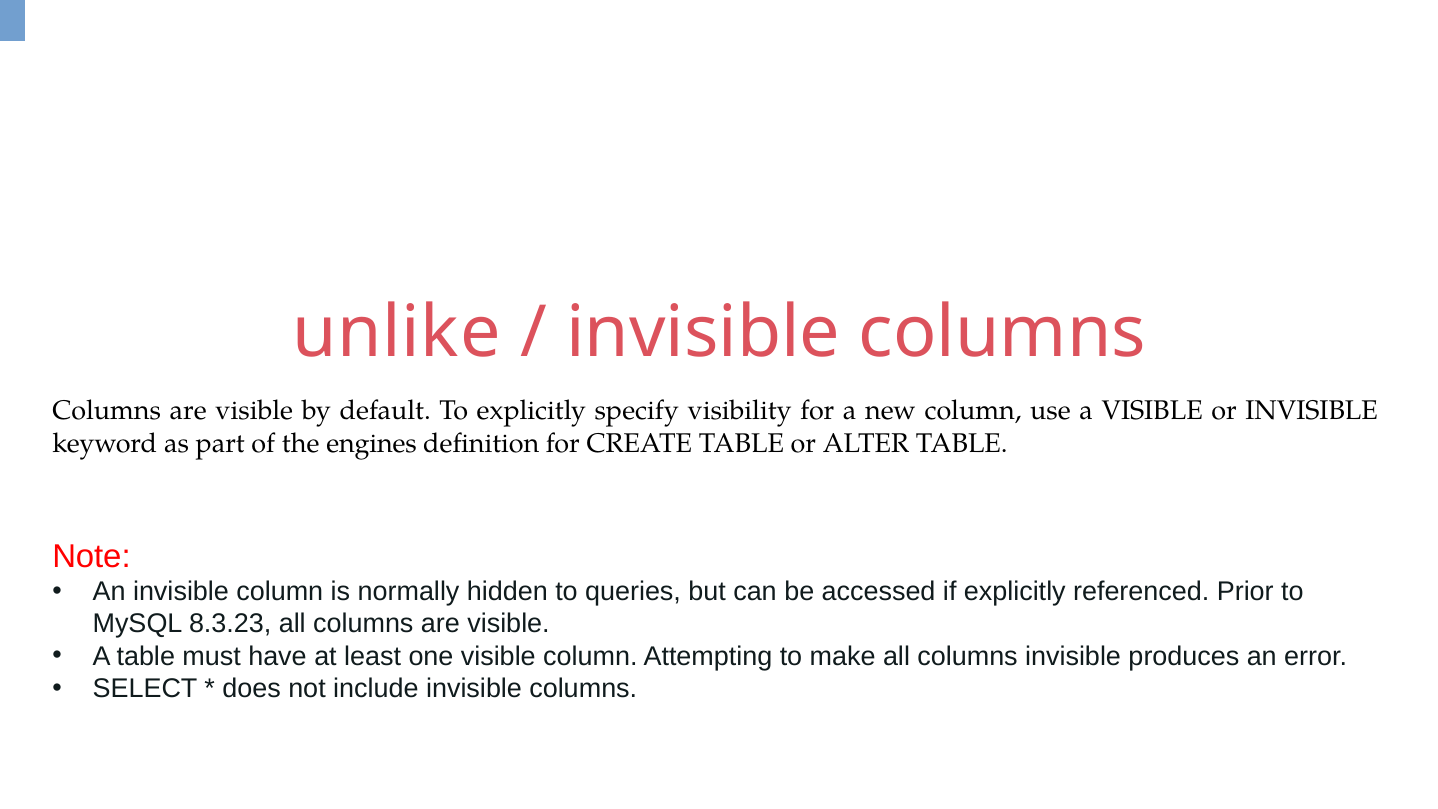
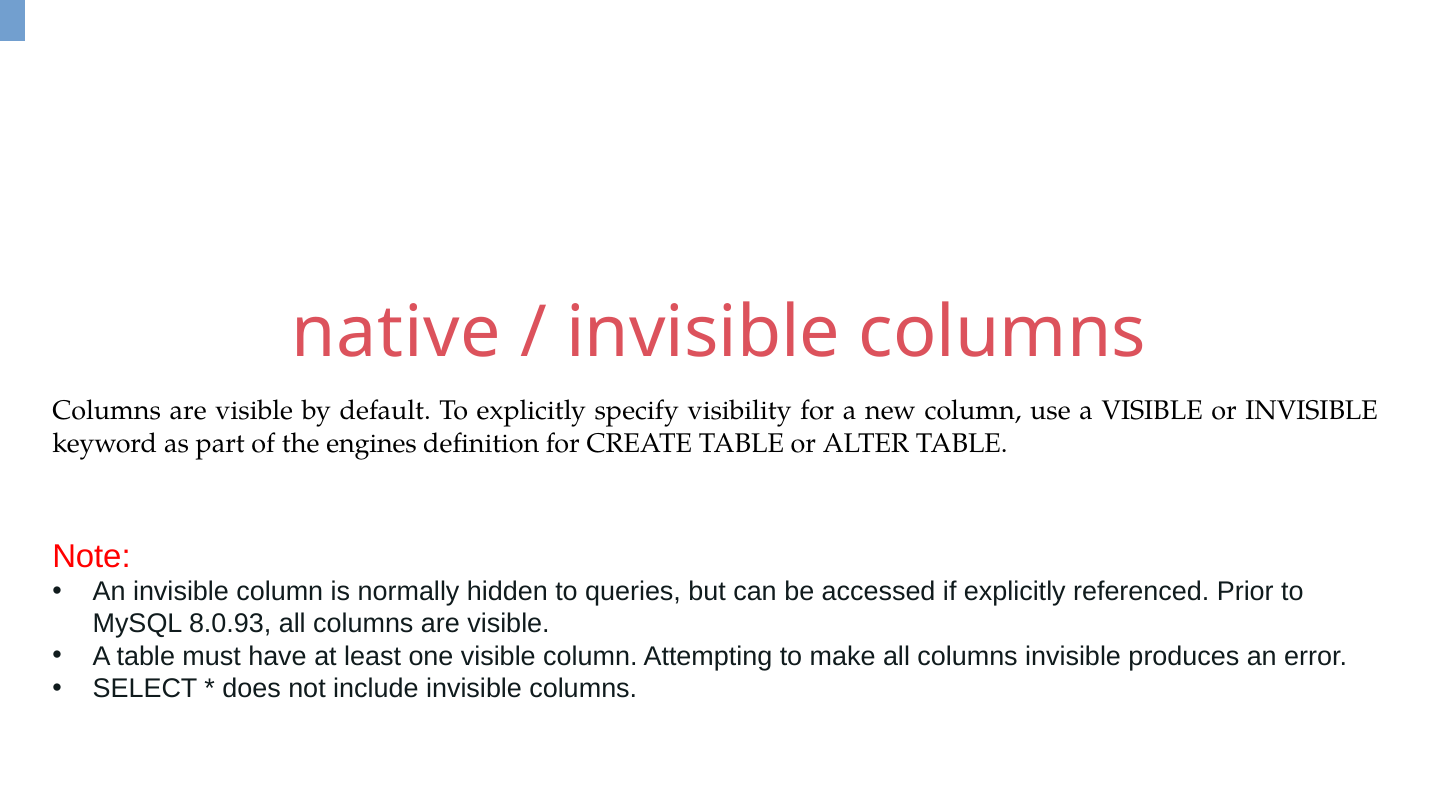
unlike: unlike -> native
8.3.23: 8.3.23 -> 8.0.93
